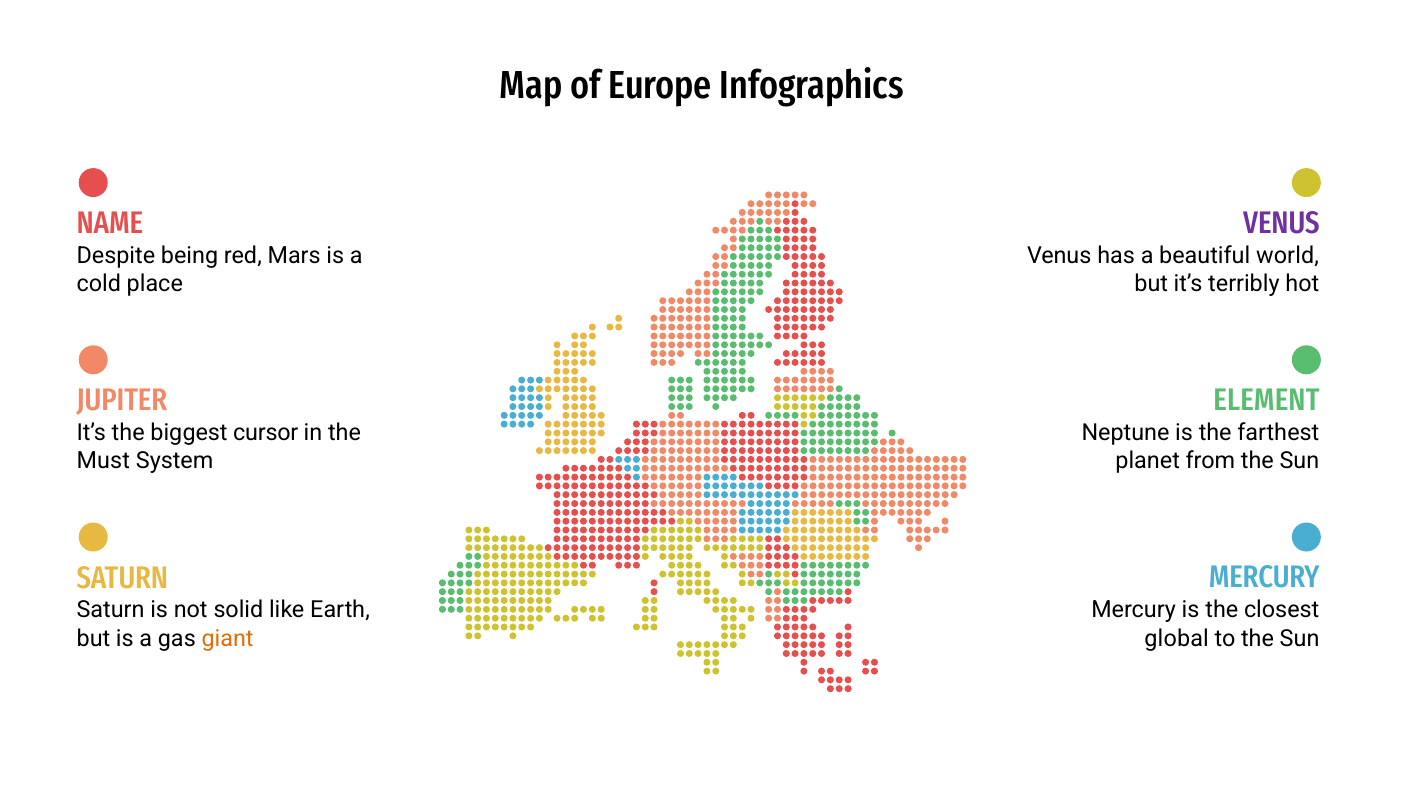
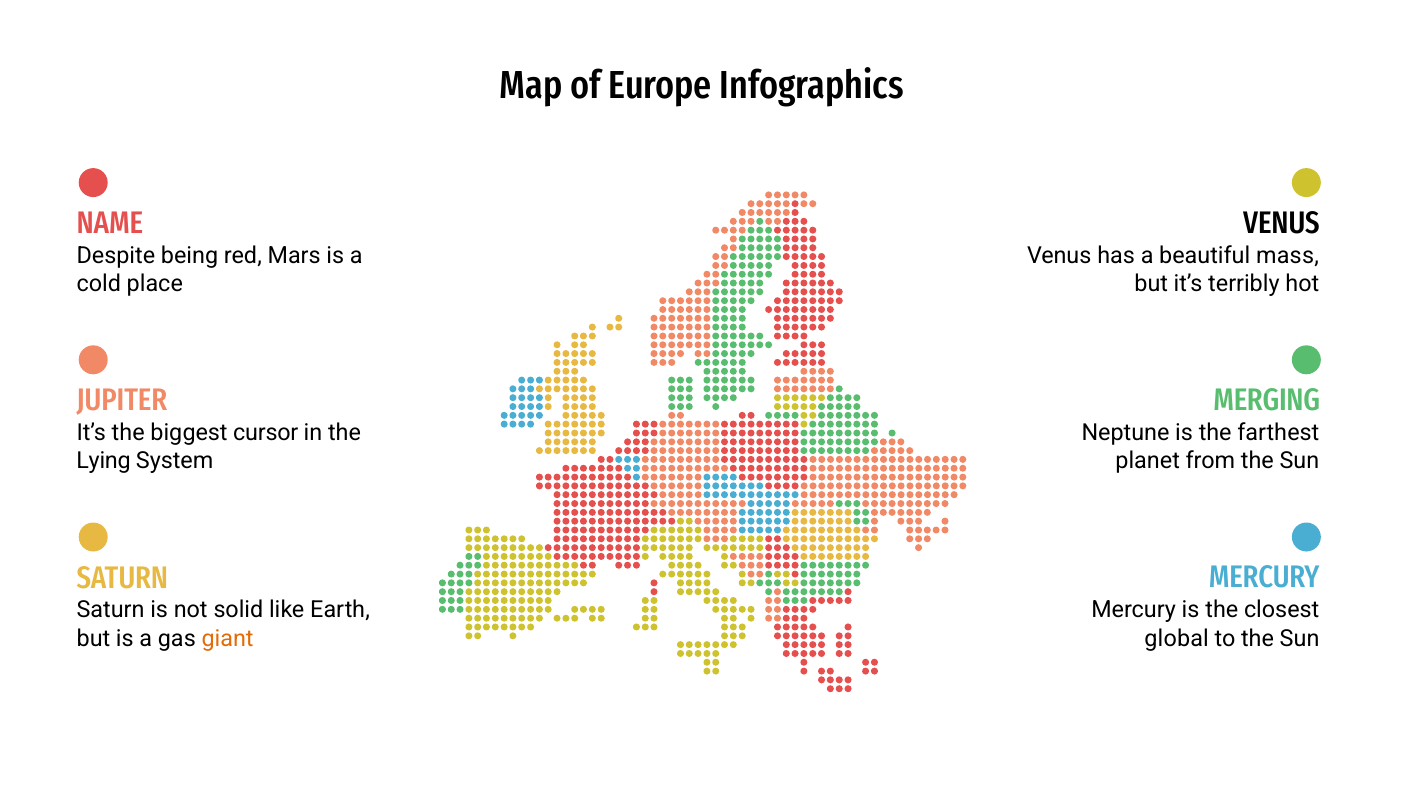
VENUS at (1281, 223) colour: purple -> black
world: world -> mass
ELEMENT: ELEMENT -> MERGING
Must: Must -> Lying
